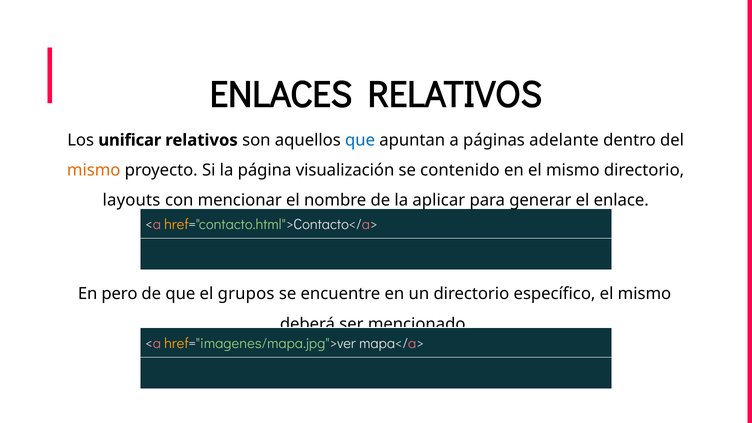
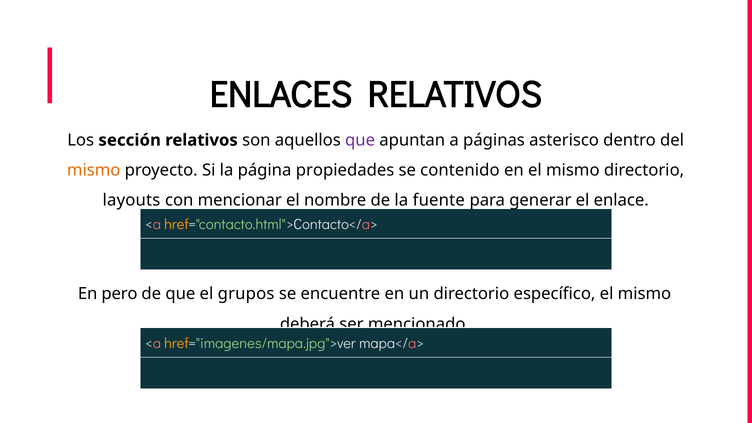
unificar: unificar -> sección
que at (360, 140) colour: blue -> purple
adelante: adelante -> asterisco
visualización: visualización -> propiedades
aplicar: aplicar -> fuente
